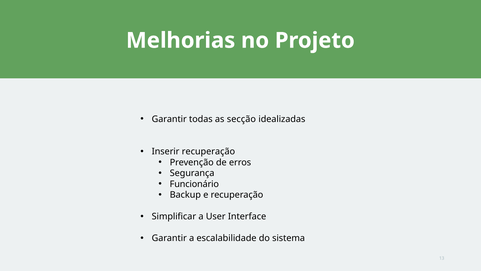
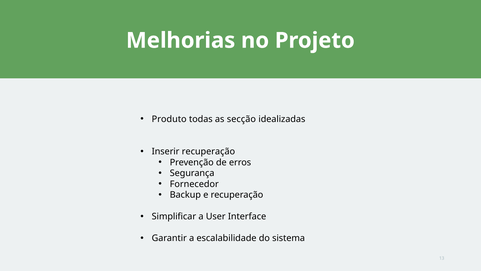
Garantir at (169, 119): Garantir -> Produto
Funcionário: Funcionário -> Fornecedor
